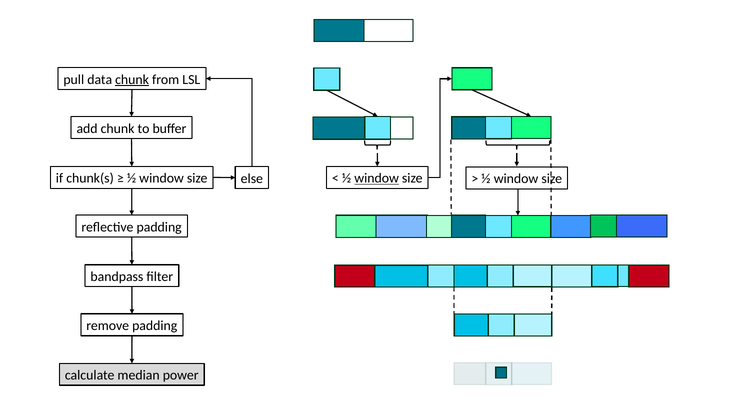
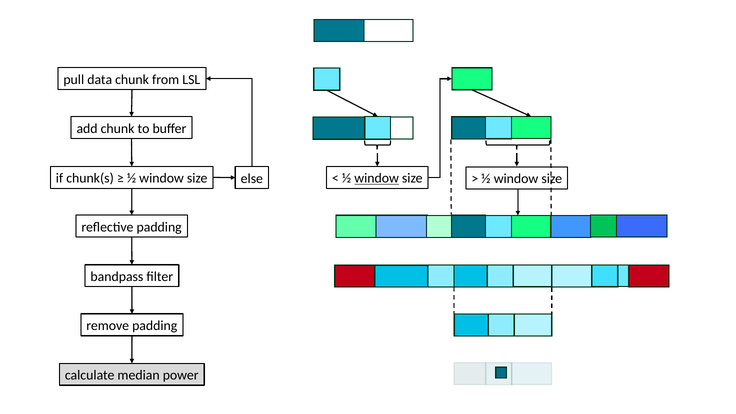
chunk at (132, 80) underline: present -> none
